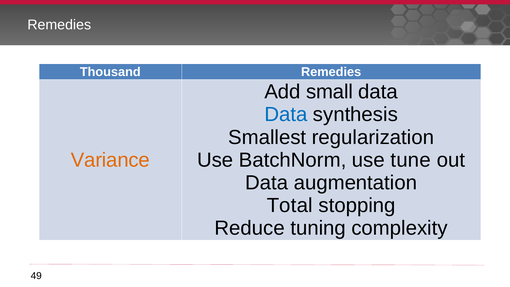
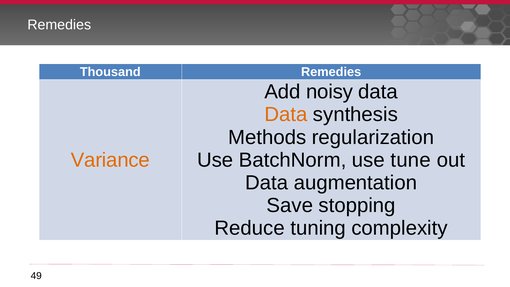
small: small -> noisy
Data at (286, 114) colour: blue -> orange
Smallest: Smallest -> Methods
Total: Total -> Save
